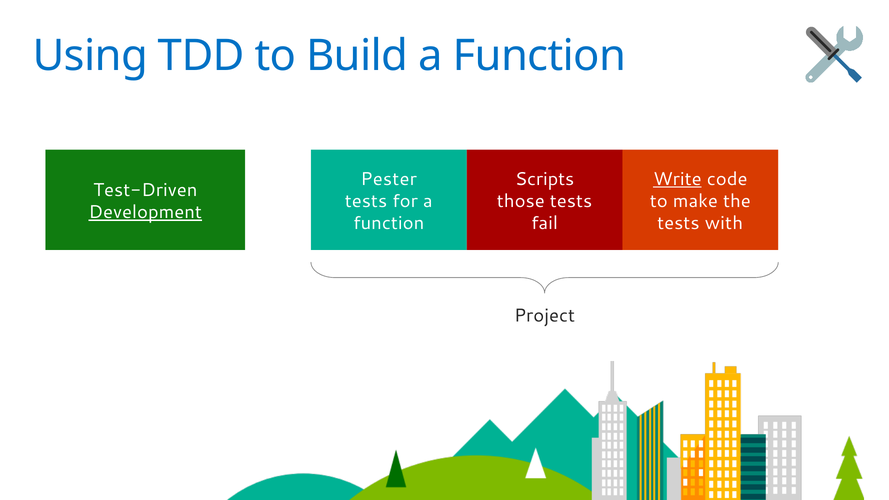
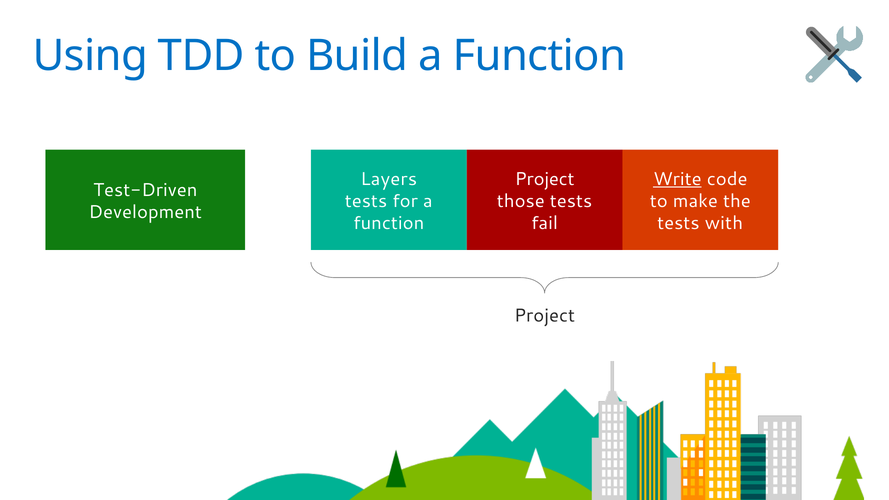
Pester: Pester -> Layers
Scripts at (545, 179): Scripts -> Project
Development underline: present -> none
